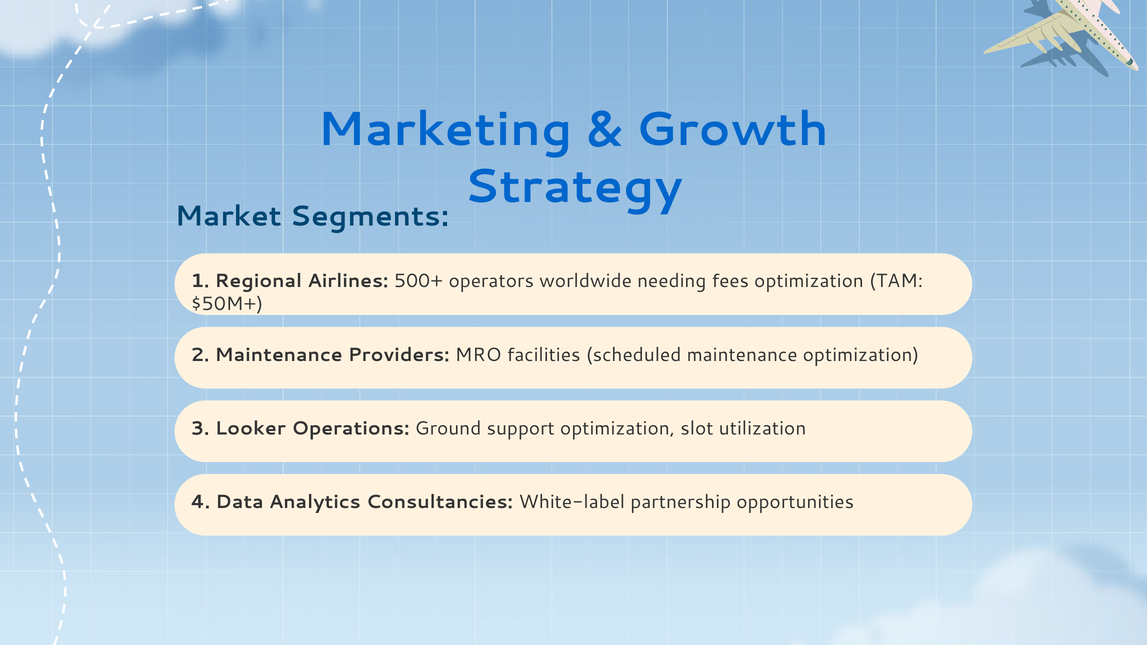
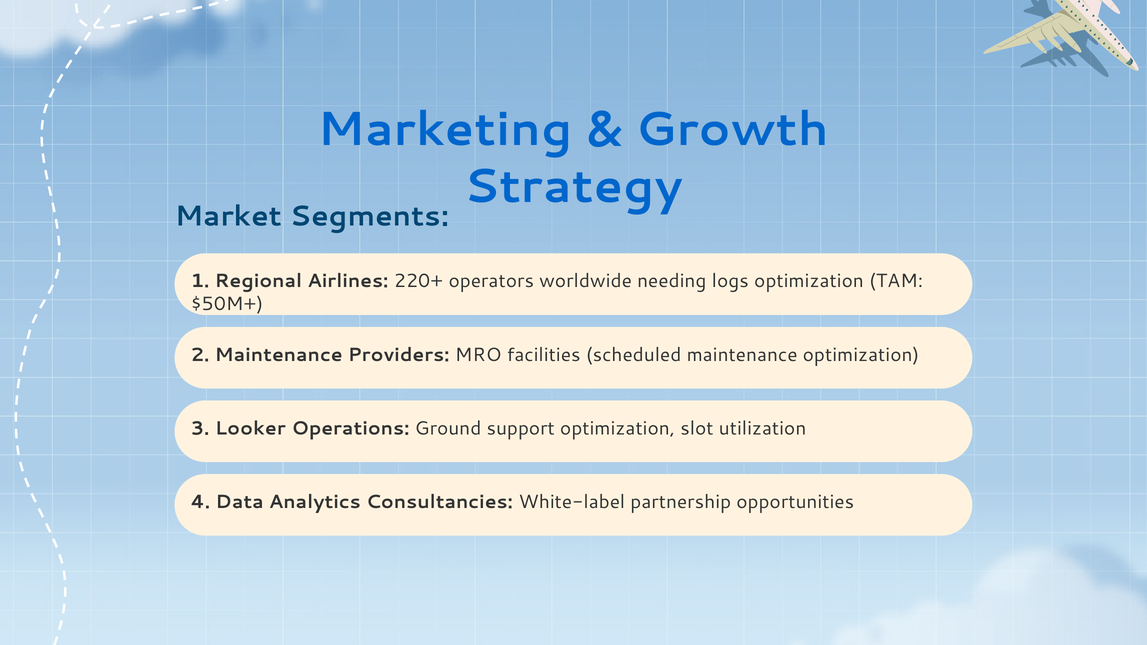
500+: 500+ -> 220+
fees: fees -> logs
